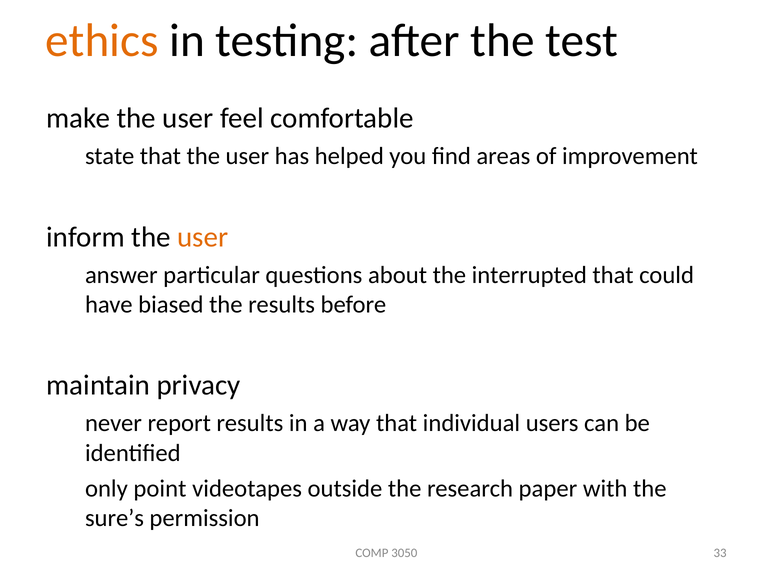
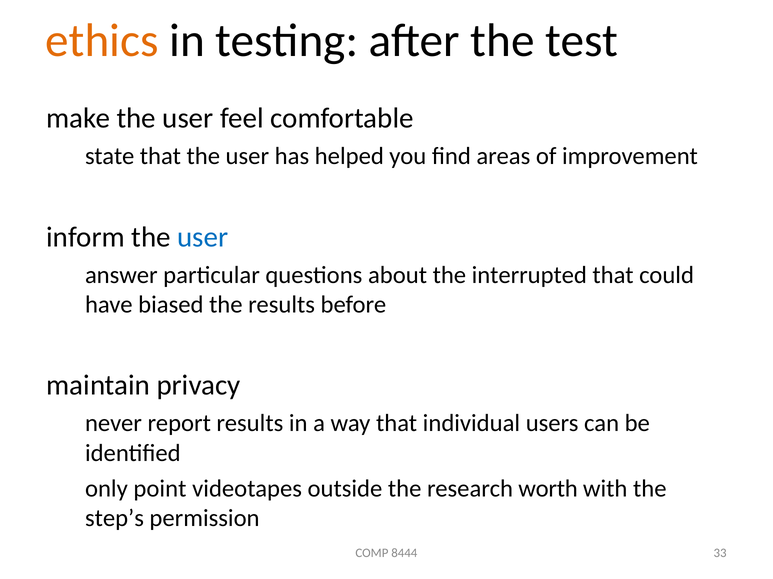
user at (203, 237) colour: orange -> blue
paper: paper -> worth
sure’s: sure’s -> step’s
3050: 3050 -> 8444
